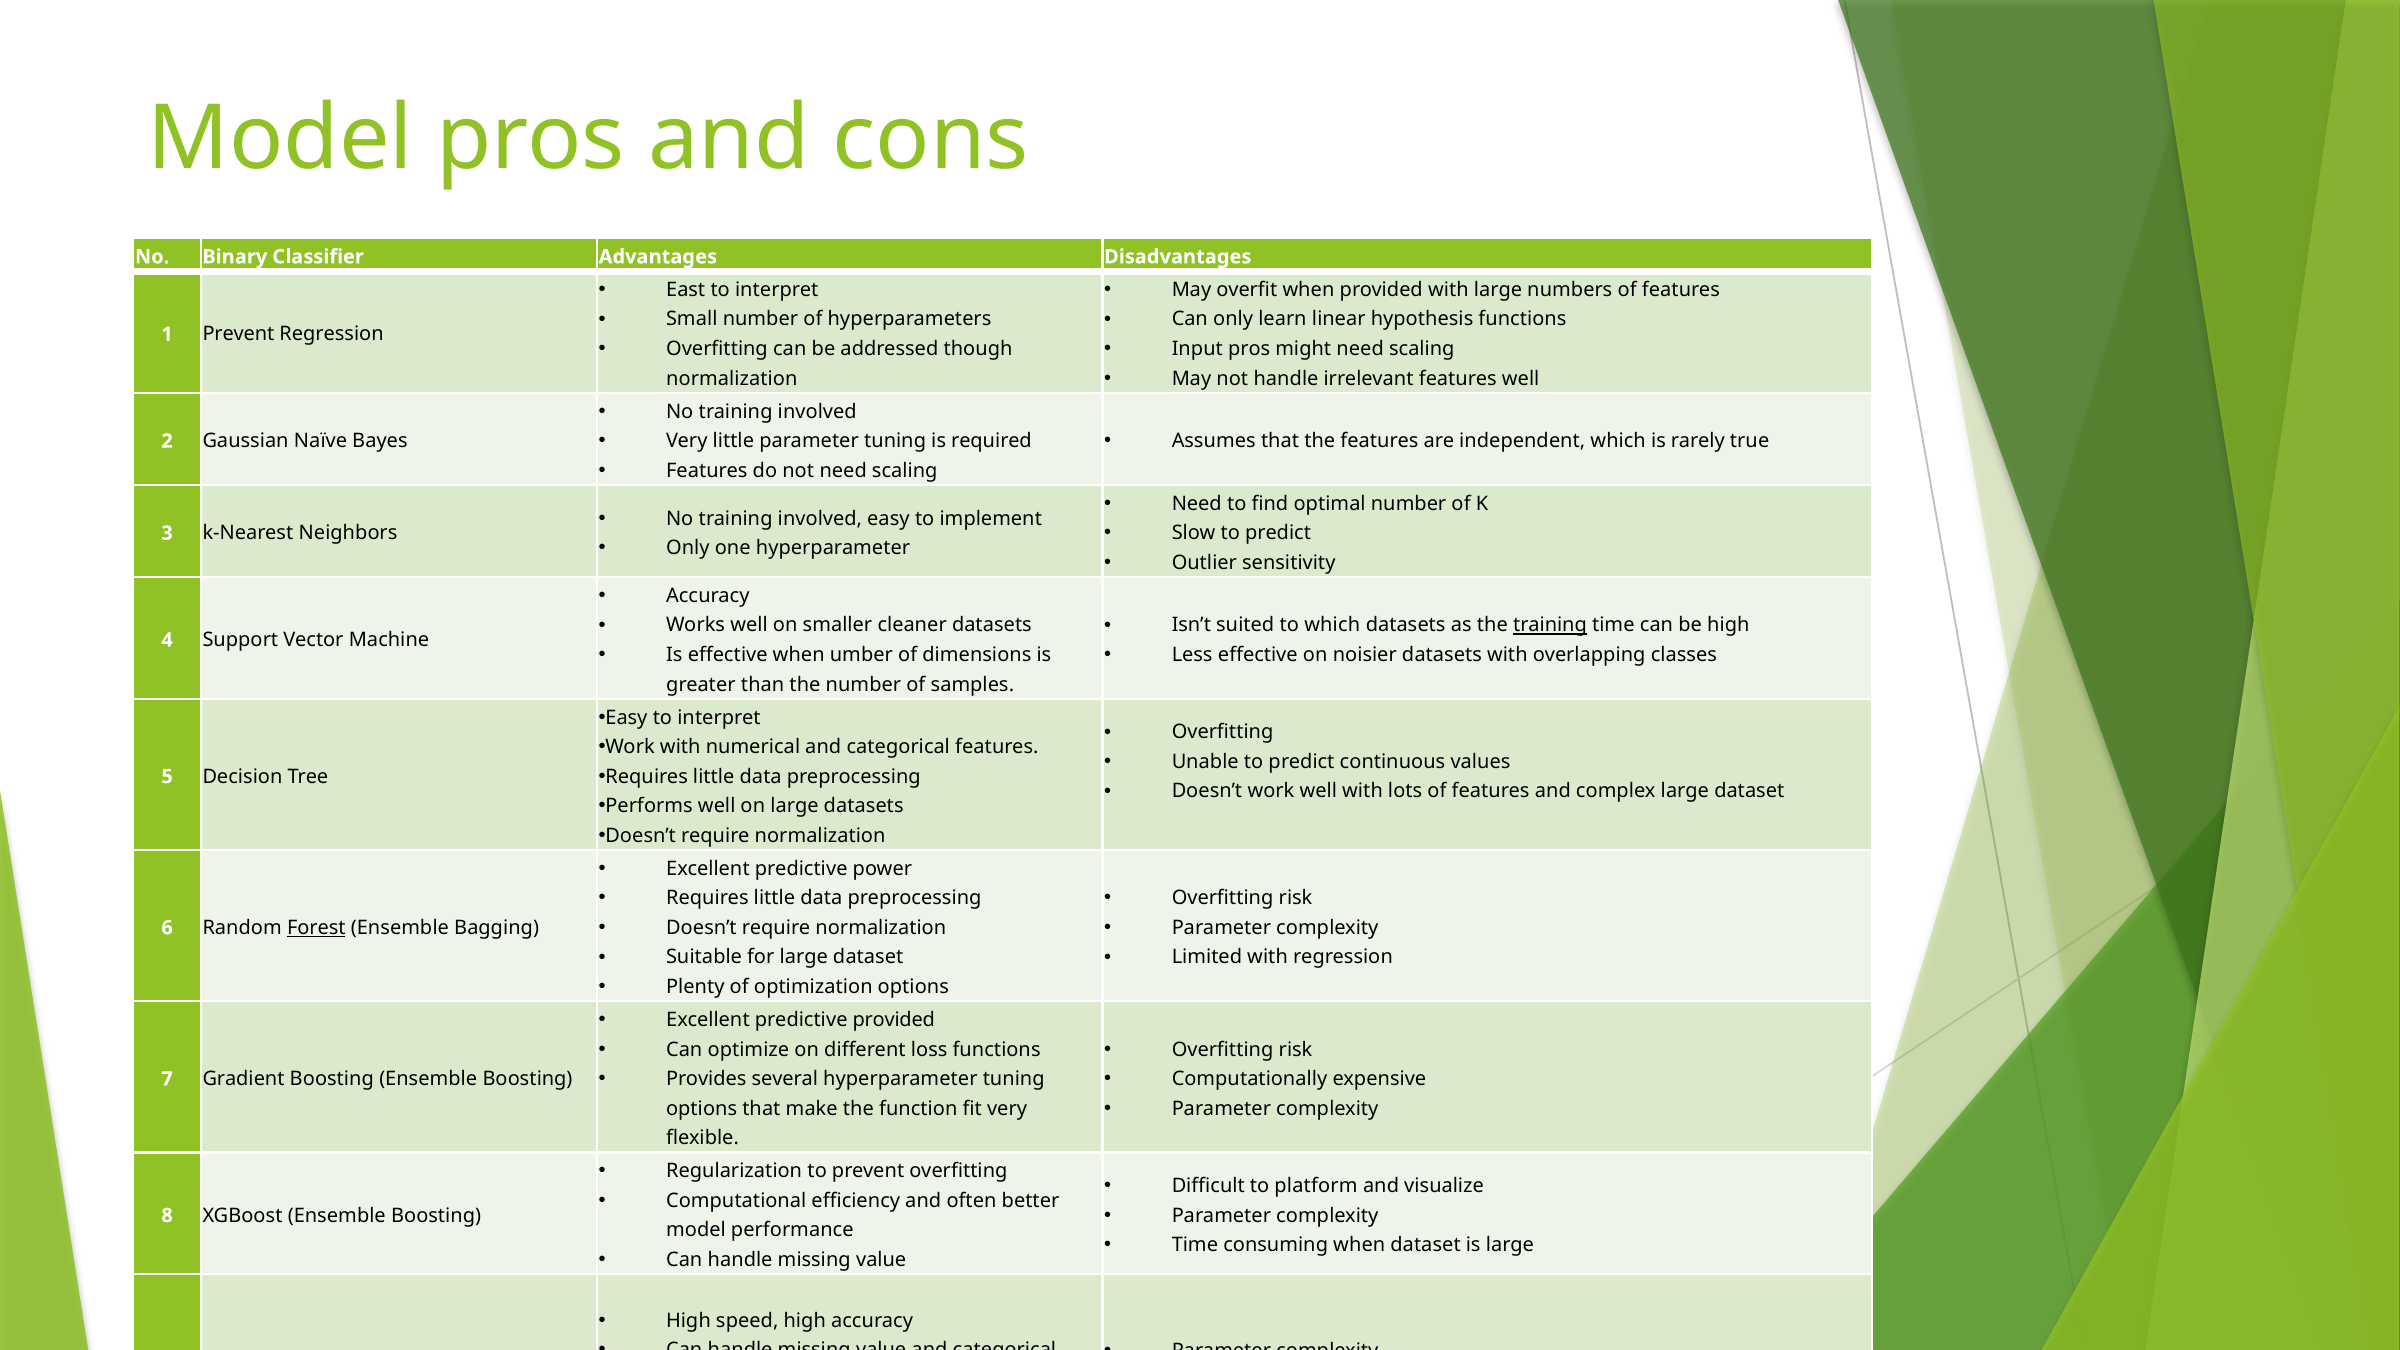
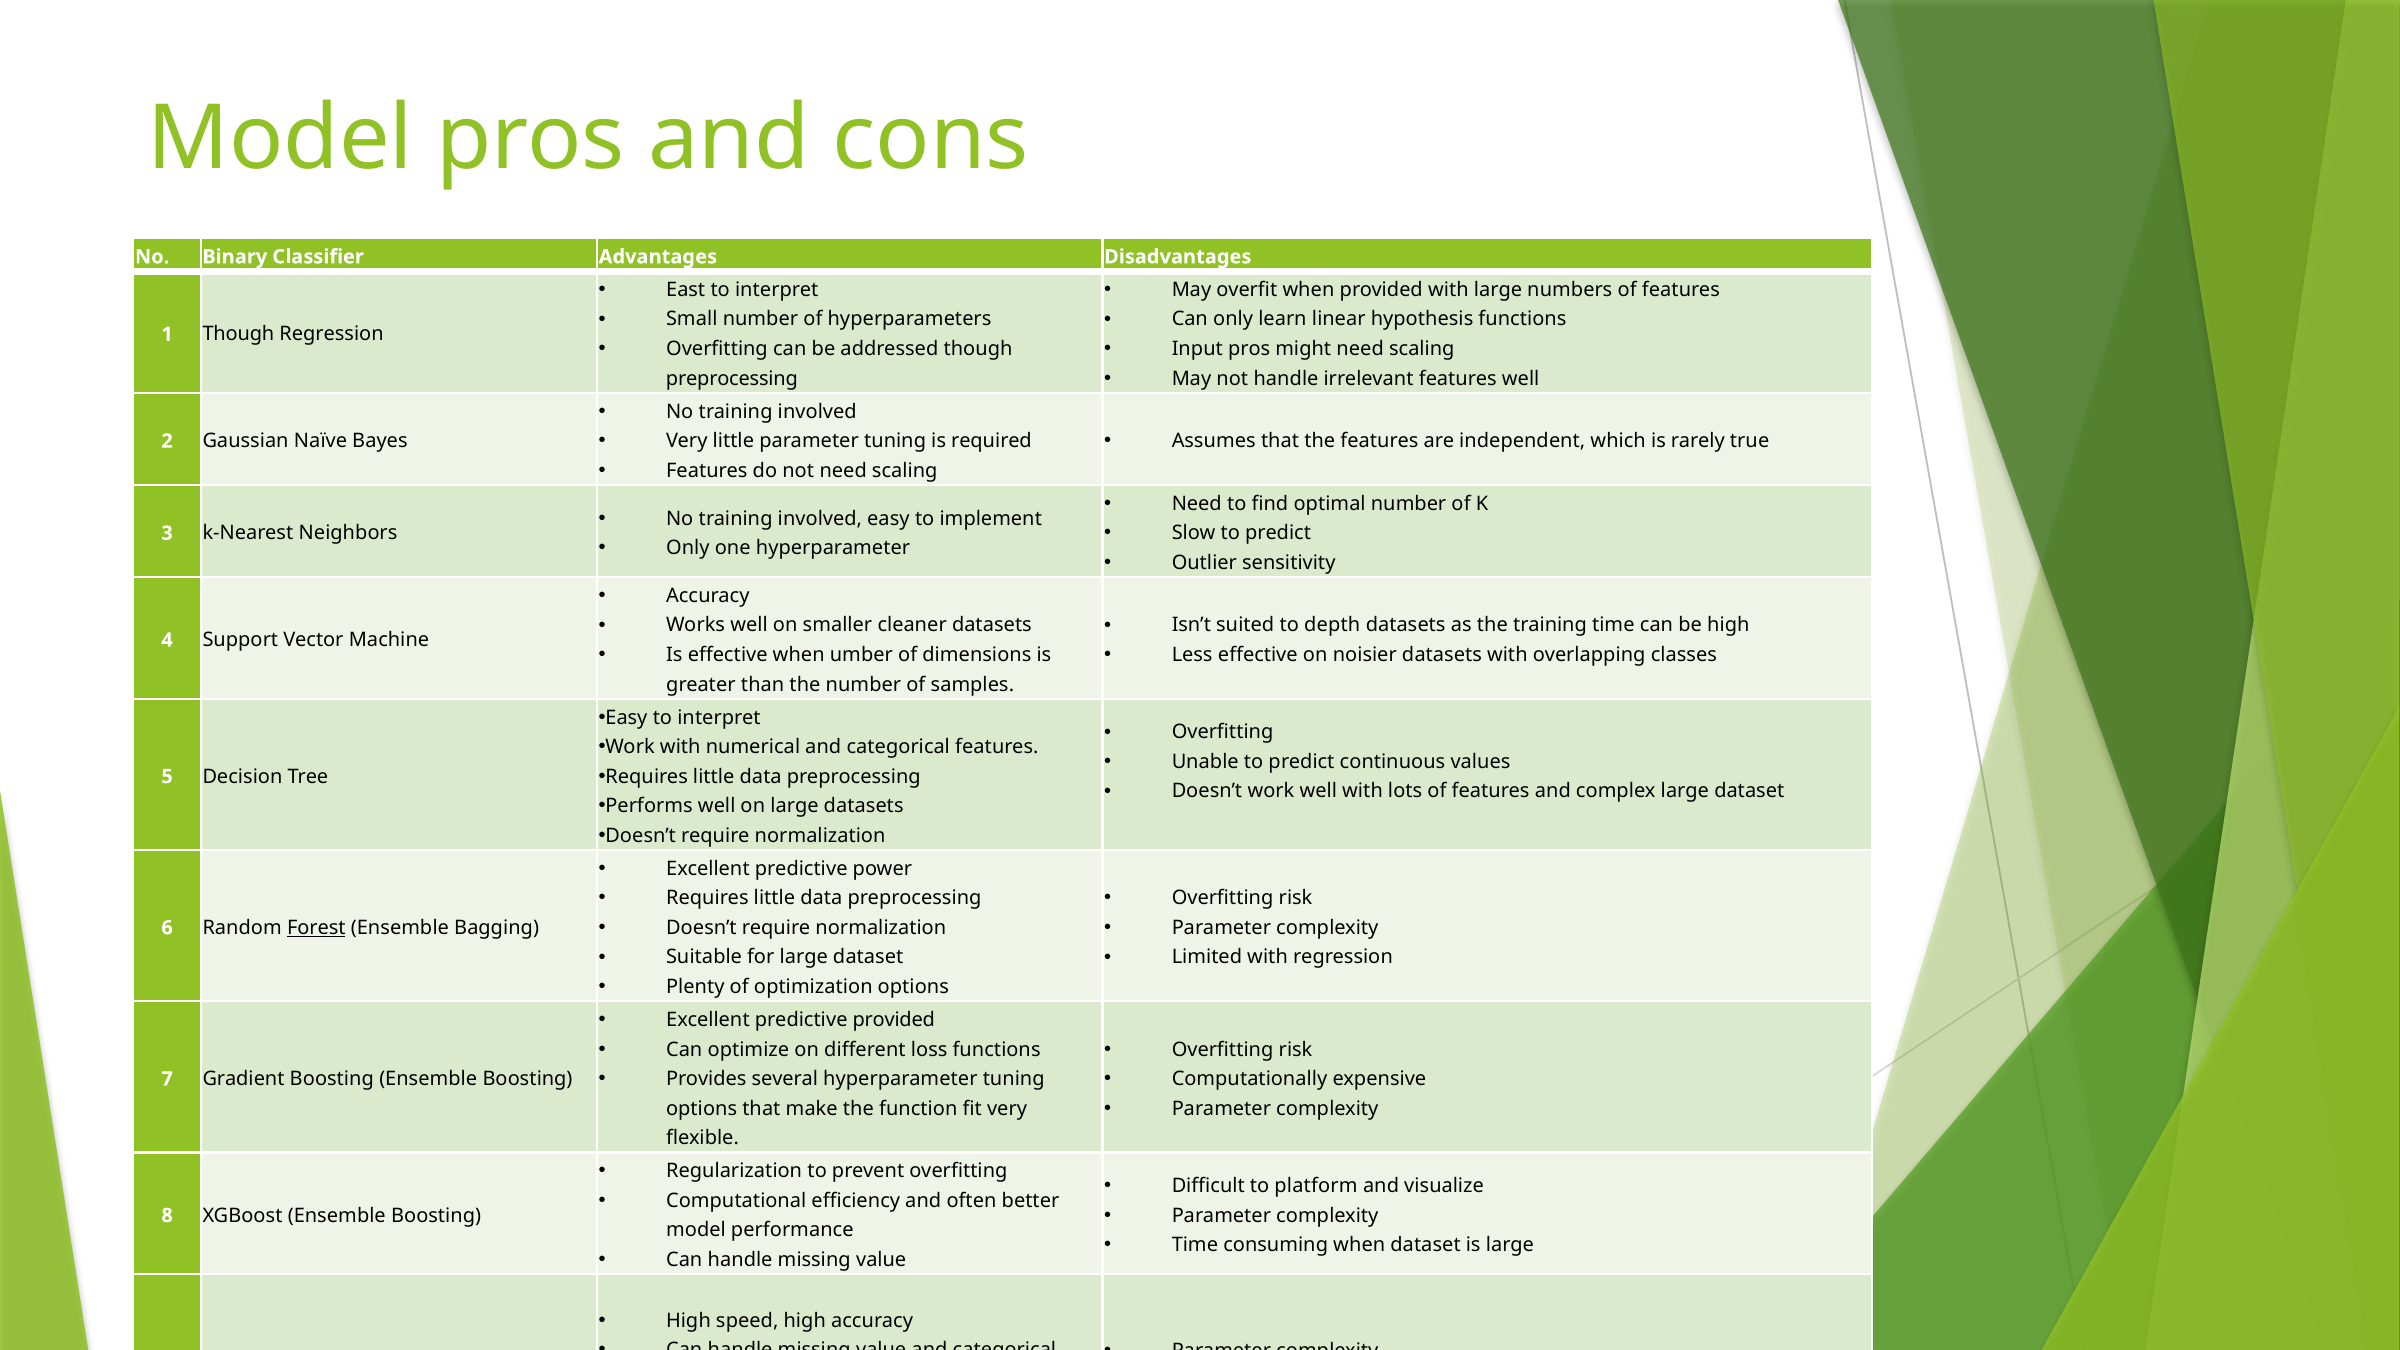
1 Prevent: Prevent -> Though
normalization at (732, 378): normalization -> preprocessing
to which: which -> depth
training at (1550, 625) underline: present -> none
